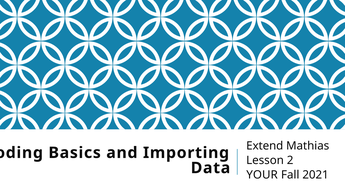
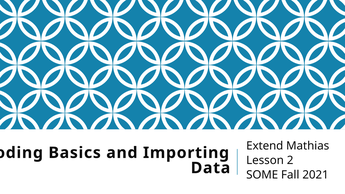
YOUR: YOUR -> SOME
